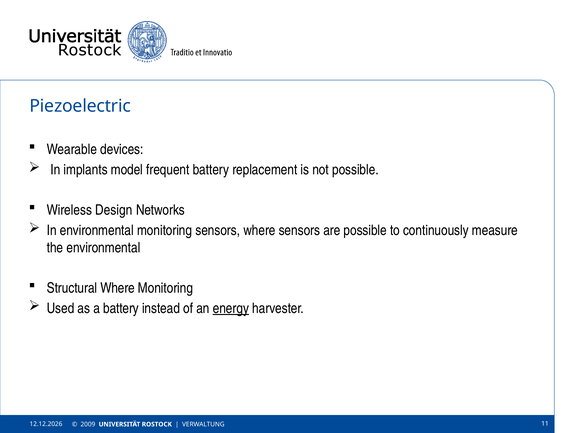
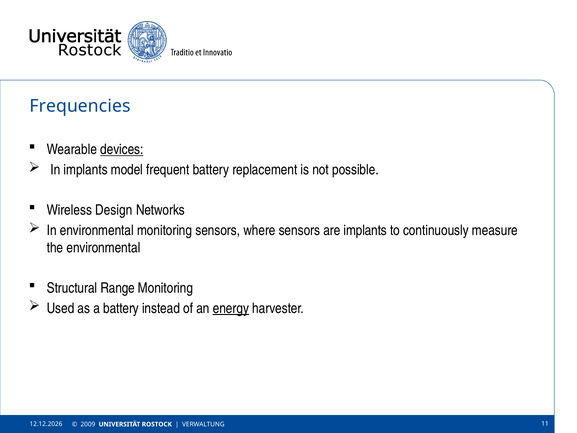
Piezoelectric: Piezoelectric -> Frequencies
devices underline: none -> present
are possible: possible -> implants
Structural Where: Where -> Range
